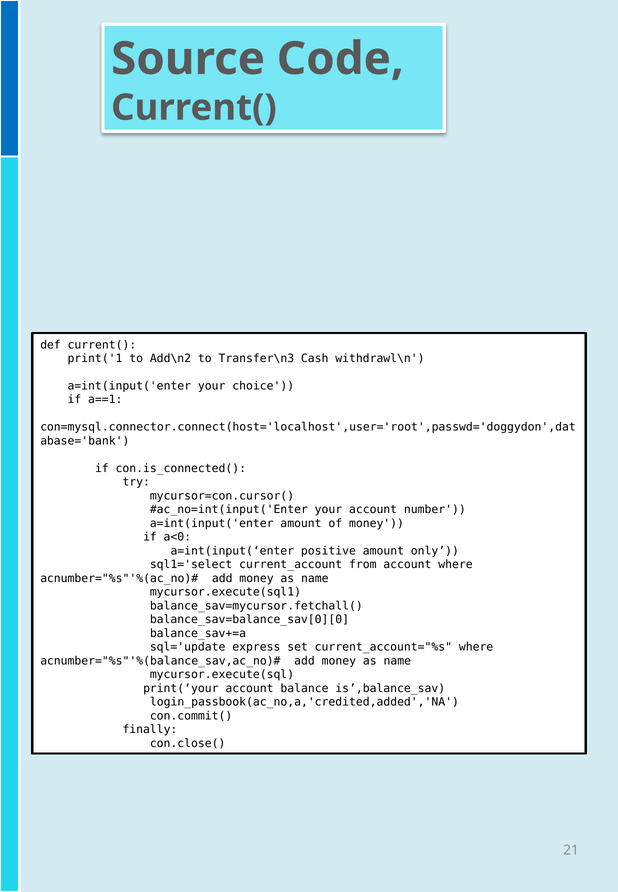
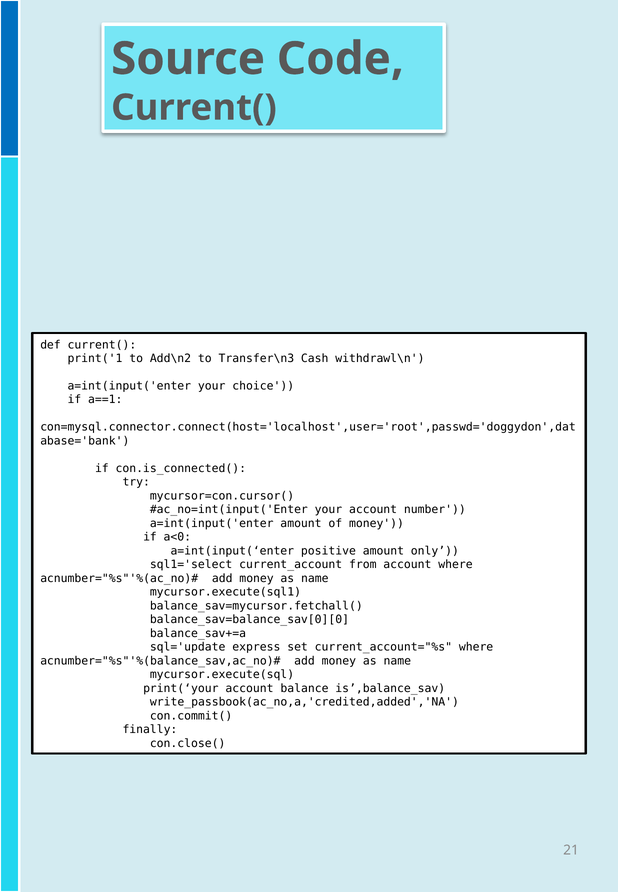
login_passbook(ac_no,a,'credited,added','NA: login_passbook(ac_no,a,'credited,added','NA -> write_passbook(ac_no,a,'credited,added','NA
